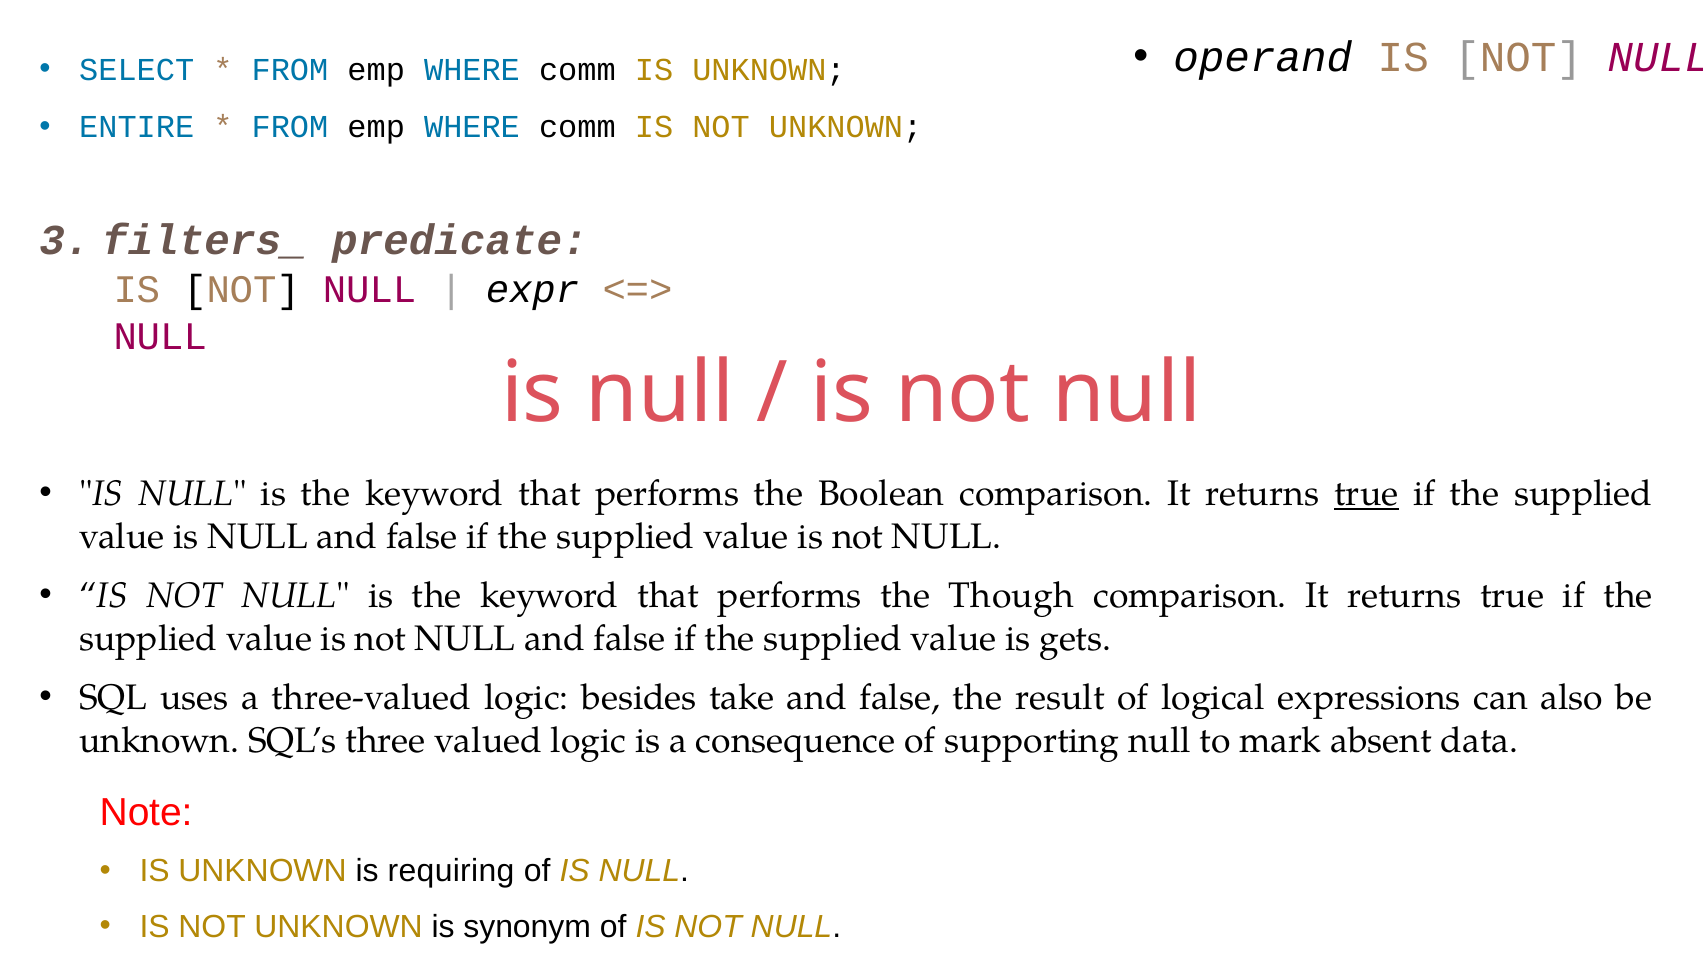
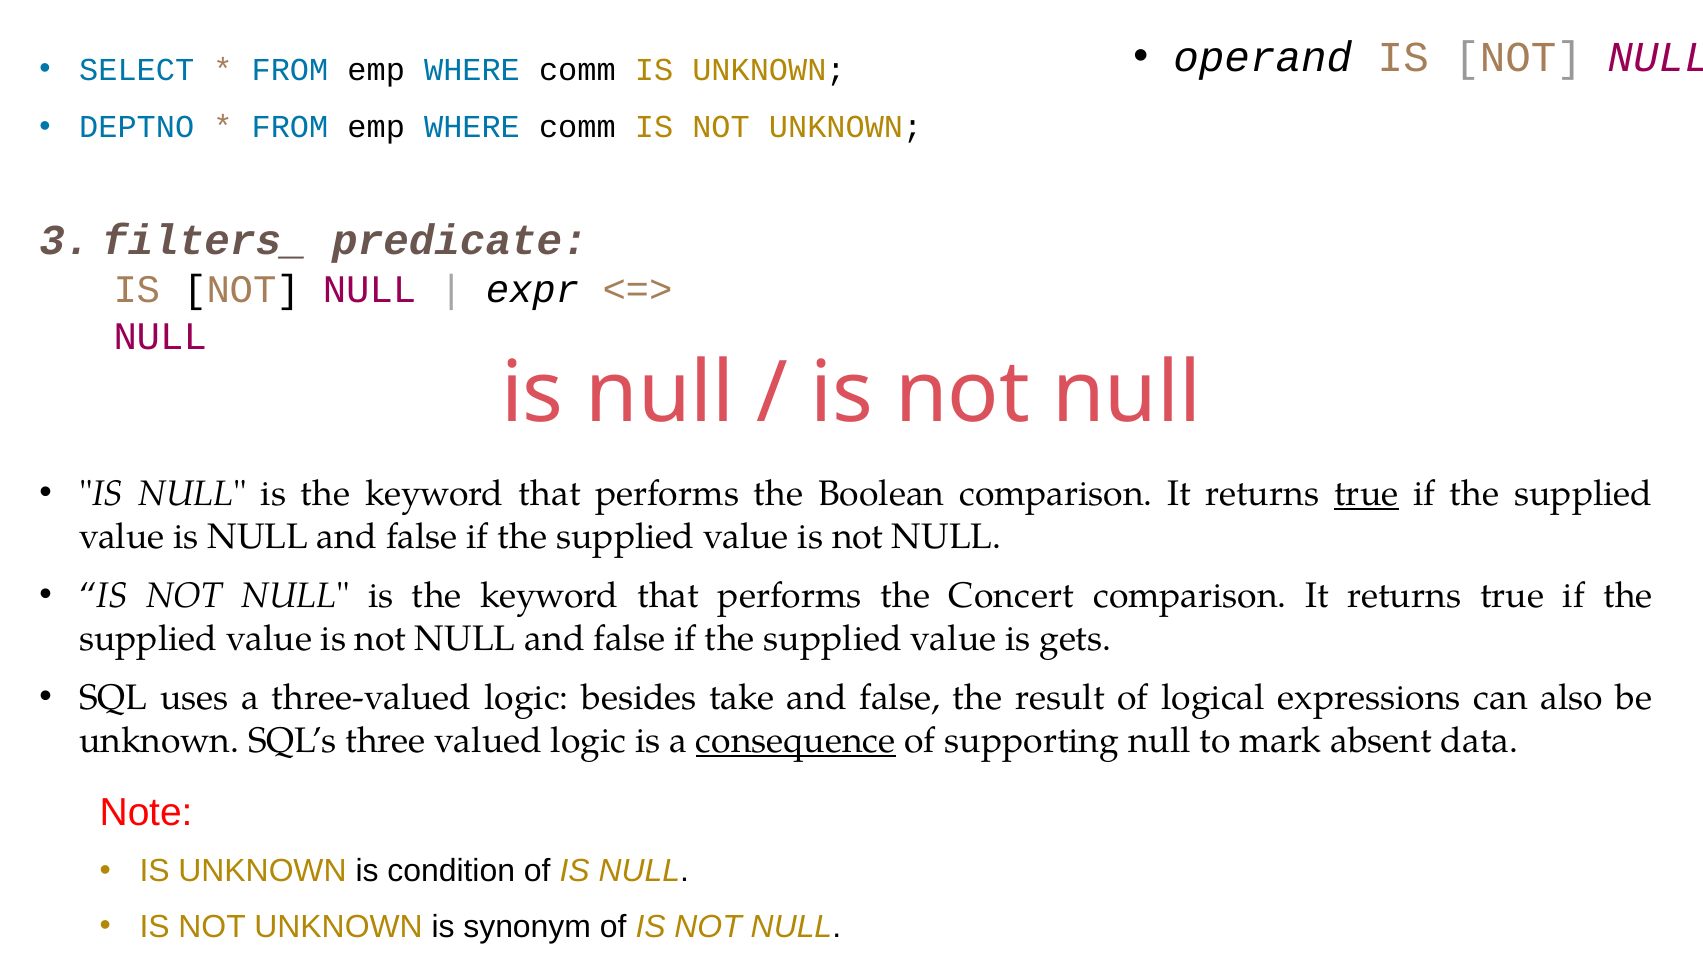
ENTIRE: ENTIRE -> DEPTNO
Though: Though -> Concert
consequence underline: none -> present
requiring: requiring -> condition
